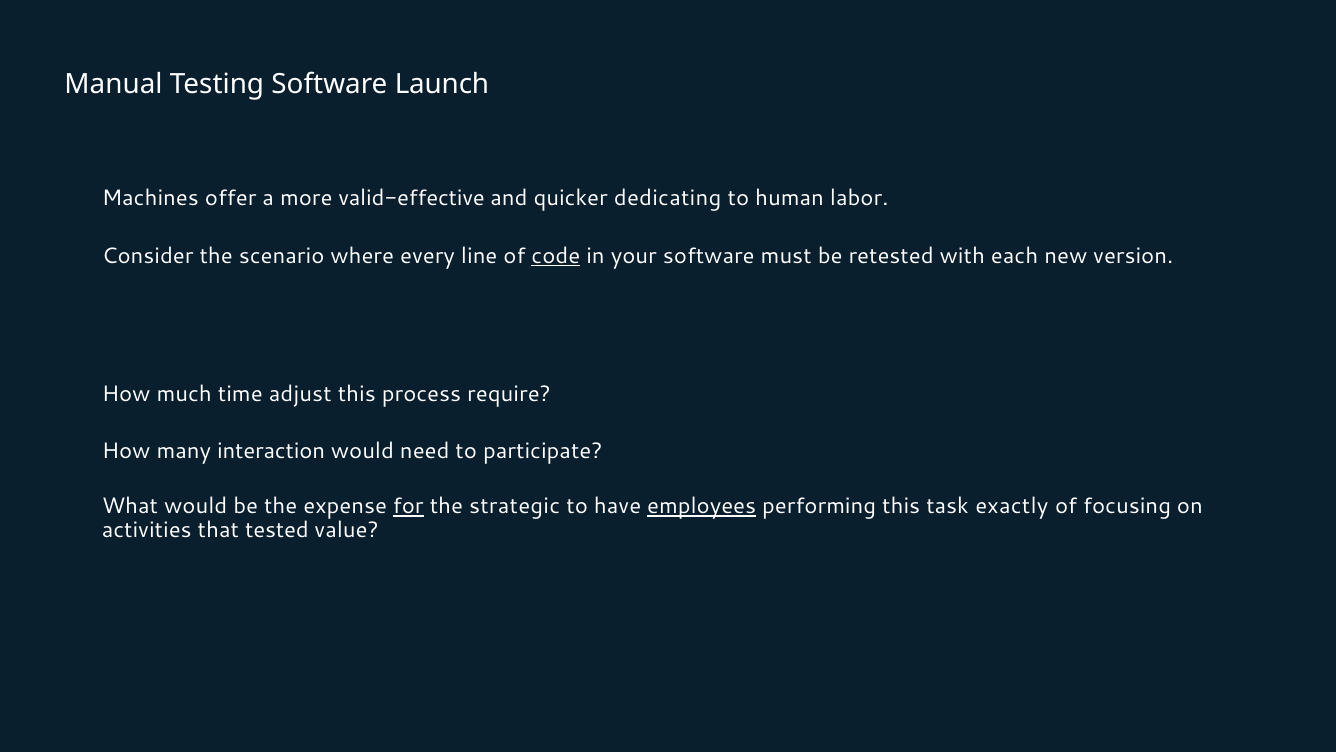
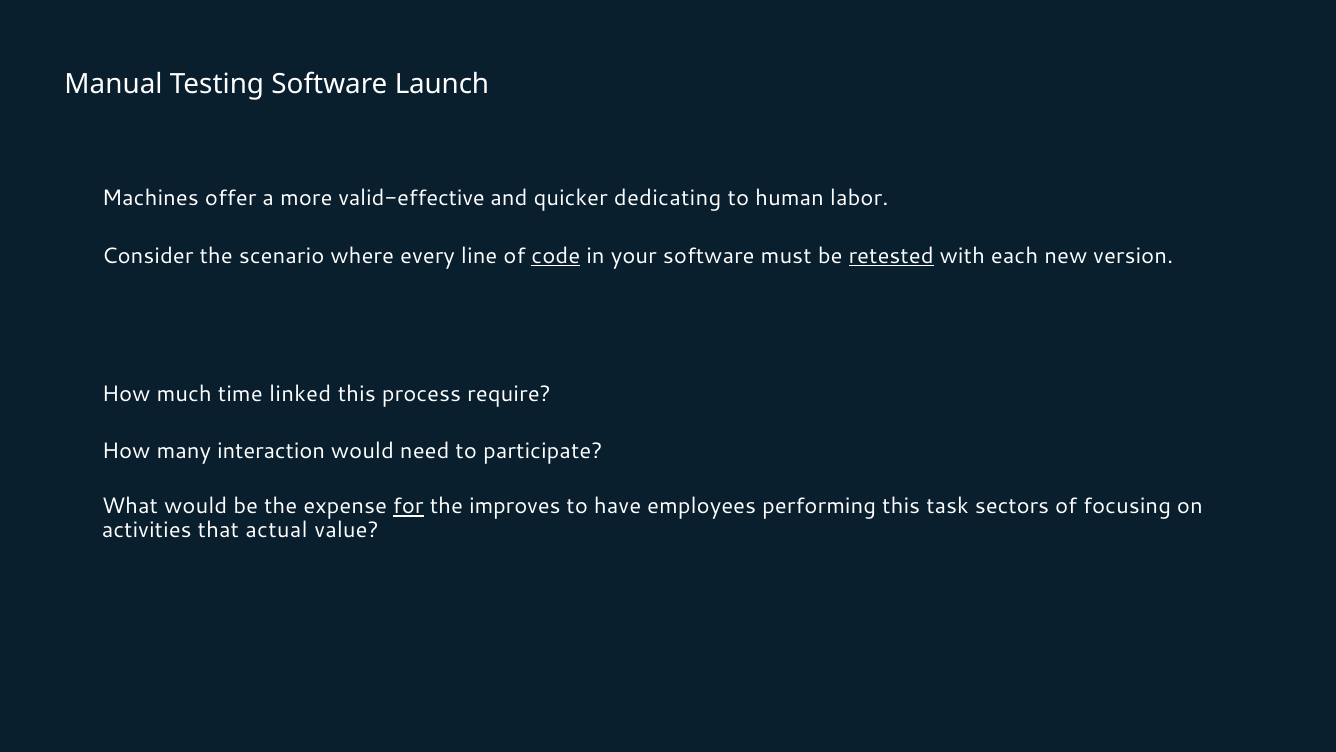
retested underline: none -> present
adjust: adjust -> linked
strategic: strategic -> improves
employees underline: present -> none
exactly: exactly -> sectors
tested: tested -> actual
